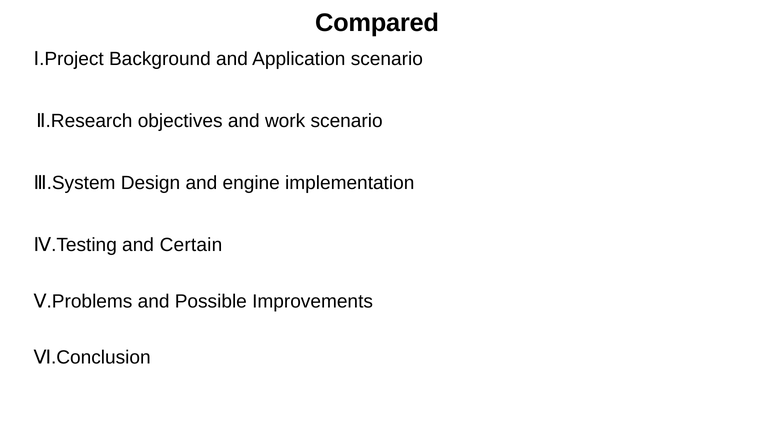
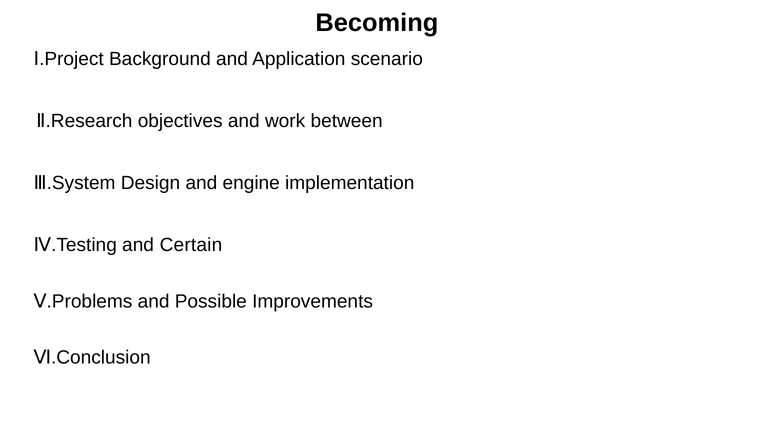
Compared: Compared -> Becoming
work scenario: scenario -> between
